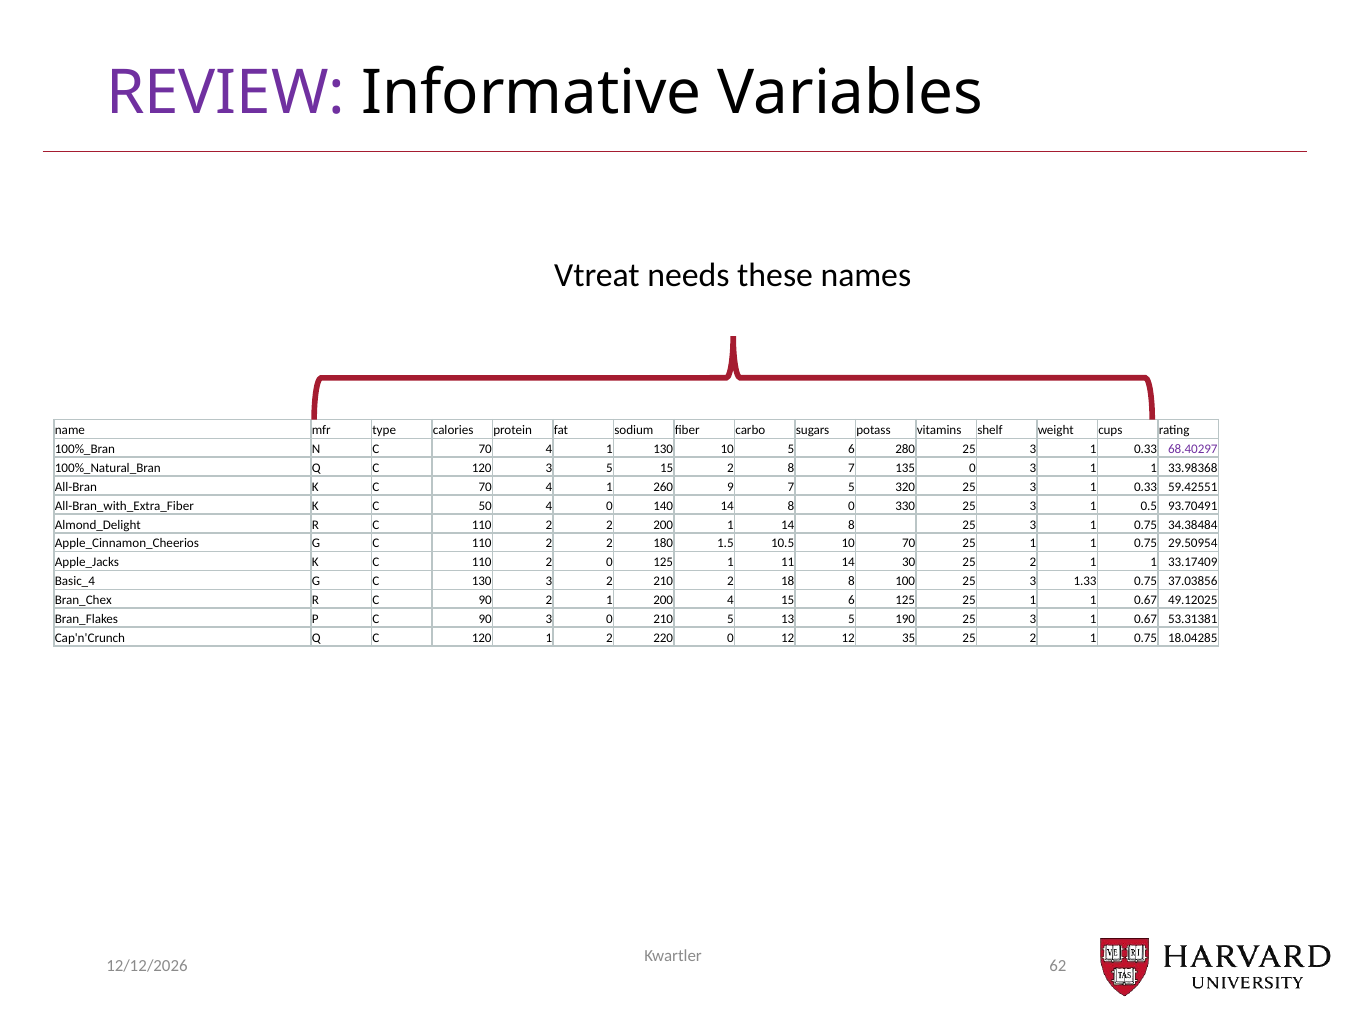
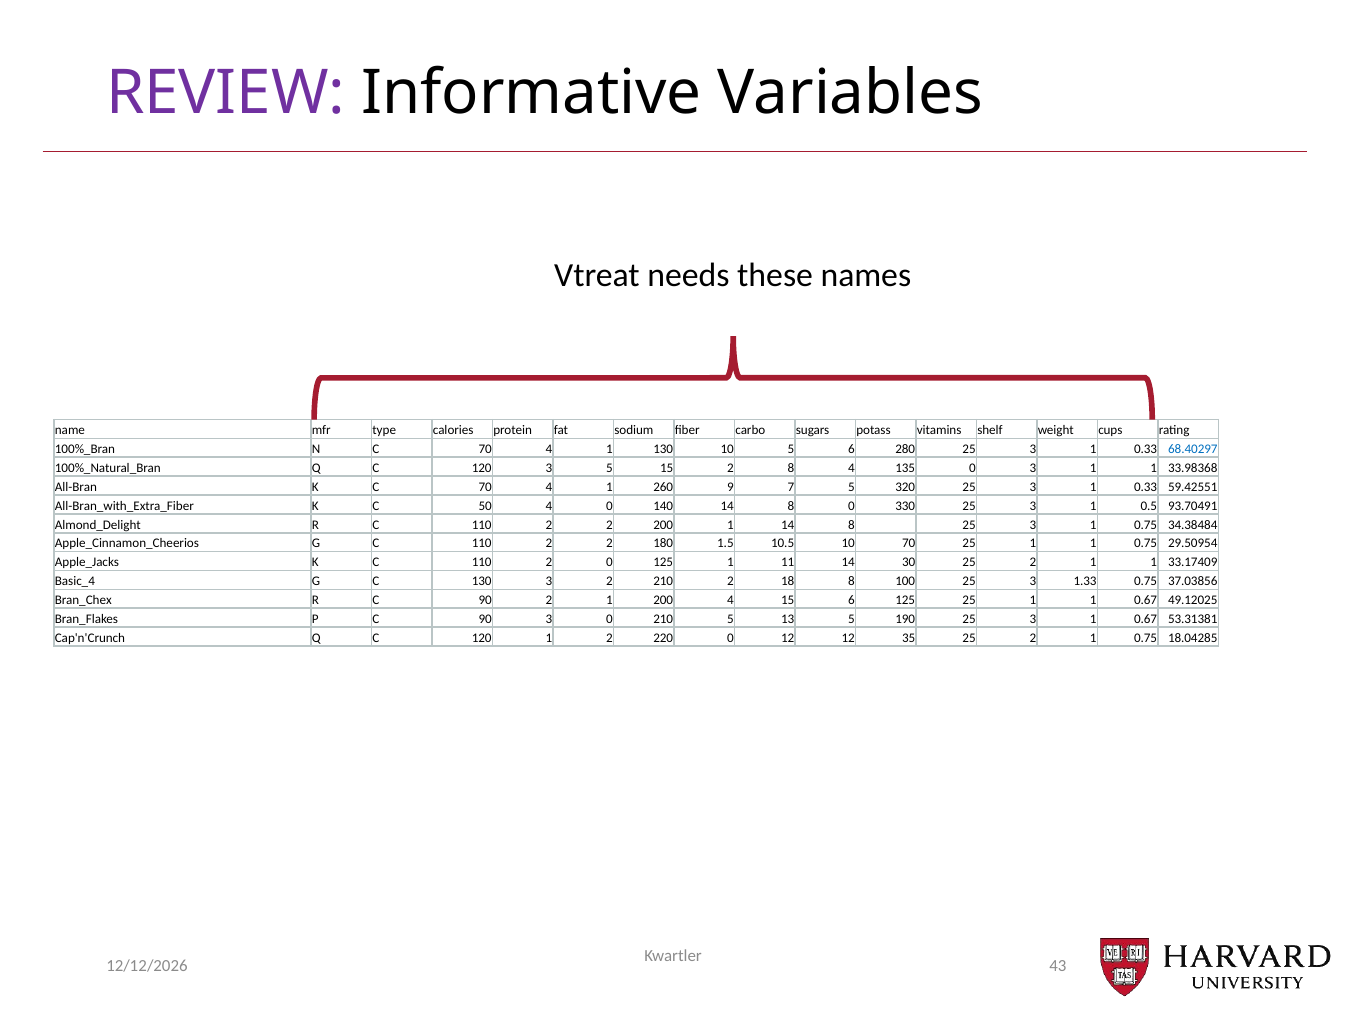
68.40297 colour: purple -> blue
8 7: 7 -> 4
62: 62 -> 43
